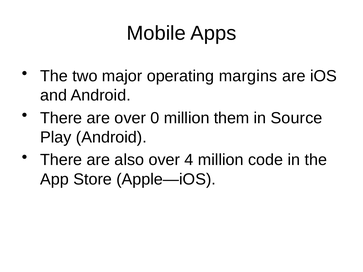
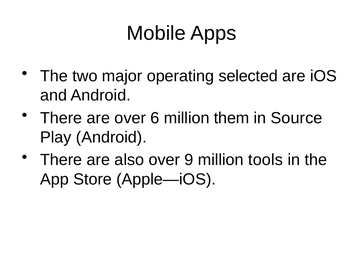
margins: margins -> selected
0: 0 -> 6
4: 4 -> 9
code: code -> tools
